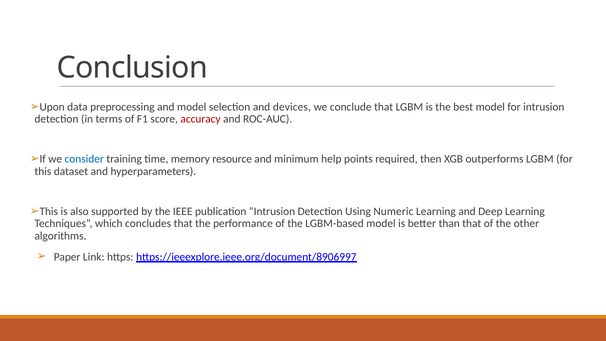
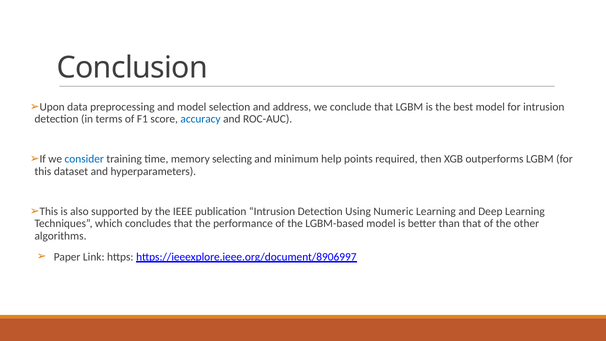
devices: devices -> address
accuracy colour: red -> blue
resource: resource -> selecting
